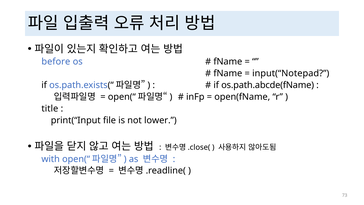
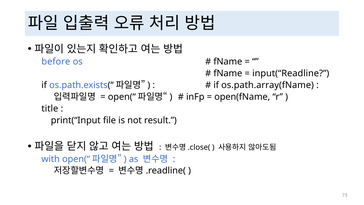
input(“Notepad: input(“Notepad -> input(“Readline
os.path.abcde(fName: os.path.abcde(fName -> os.path.array(fName
lower: lower -> result
